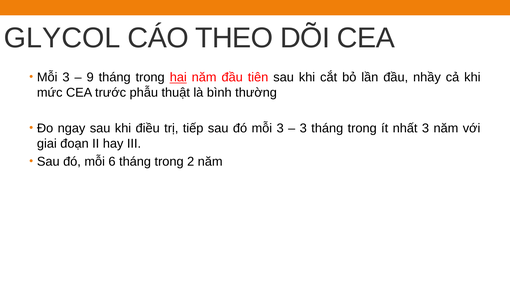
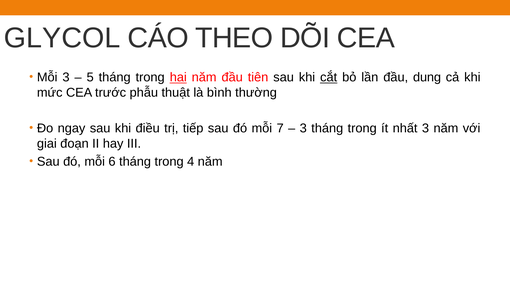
9: 9 -> 5
cắt underline: none -> present
nhầy: nhầy -> dung
đó mỗi 3: 3 -> 7
2: 2 -> 4
